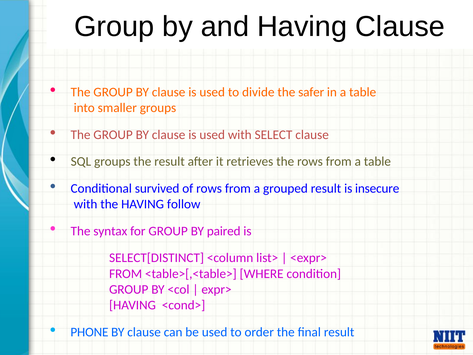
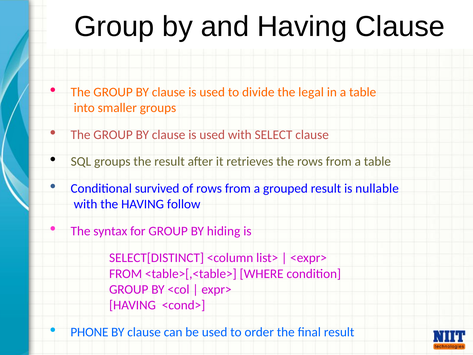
safer: safer -> legal
insecure: insecure -> nullable
paired: paired -> hiding
